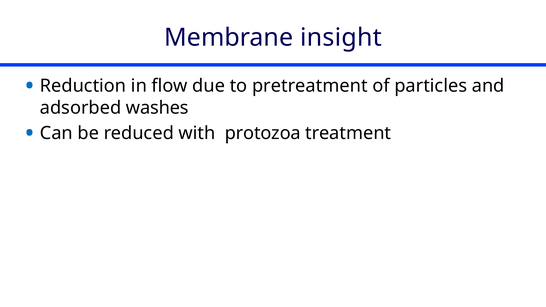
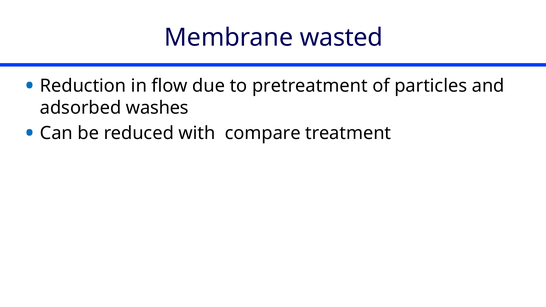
insight: insight -> wasted
protozoa: protozoa -> compare
